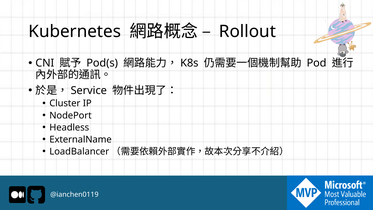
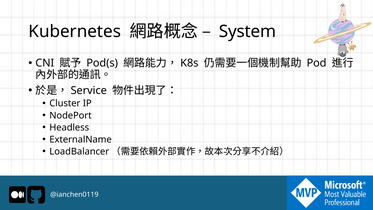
Rollout: Rollout -> System
